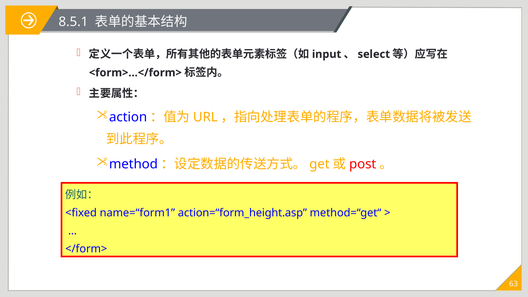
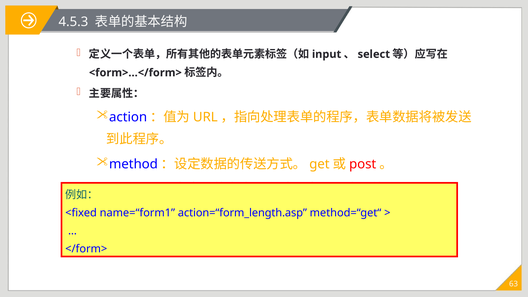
8.5.1: 8.5.1 -> 4.5.3
action=“form_height.asp: action=“form_height.asp -> action=“form_length.asp
